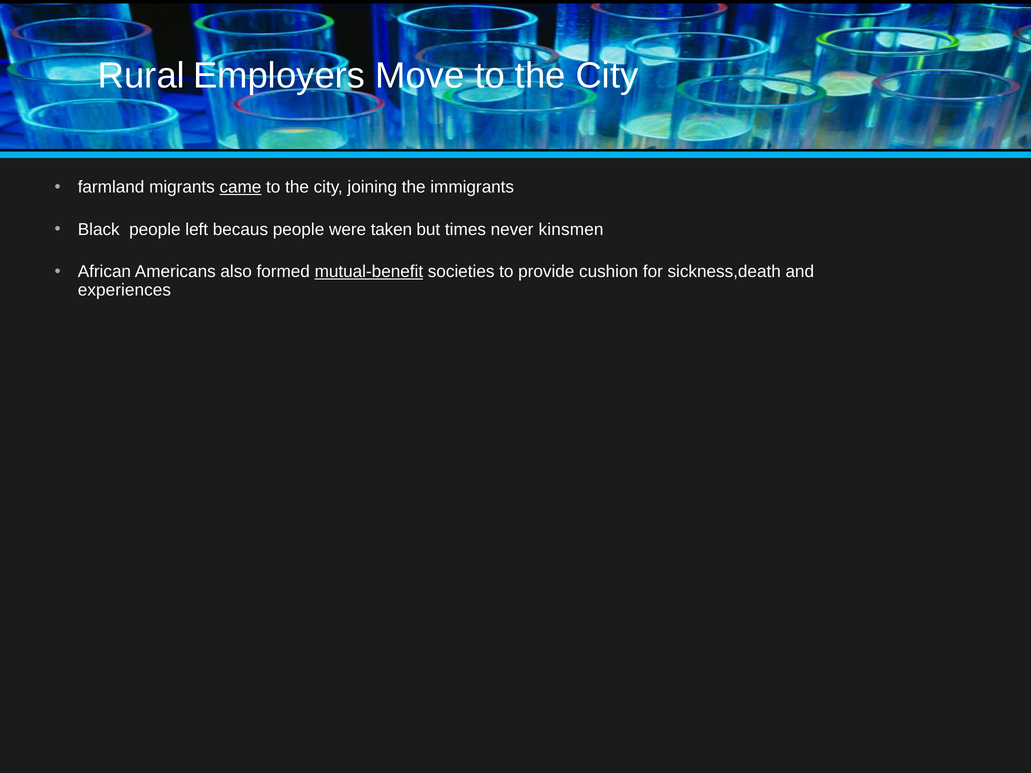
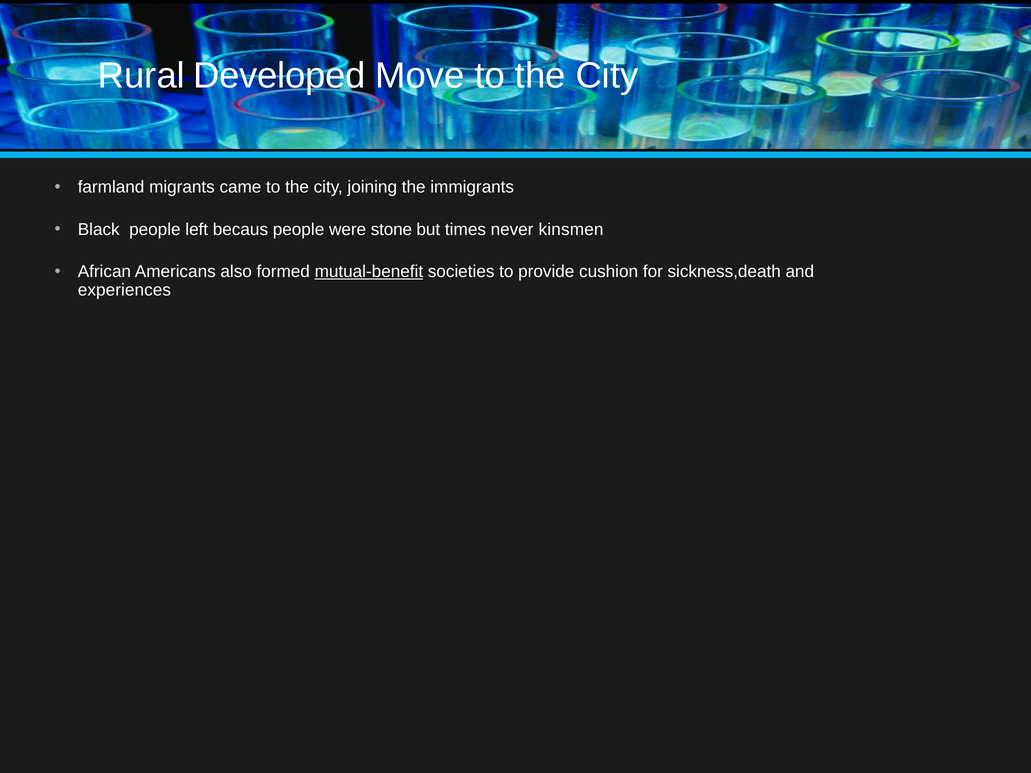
Employers: Employers -> Developed
came underline: present -> none
taken: taken -> stone
